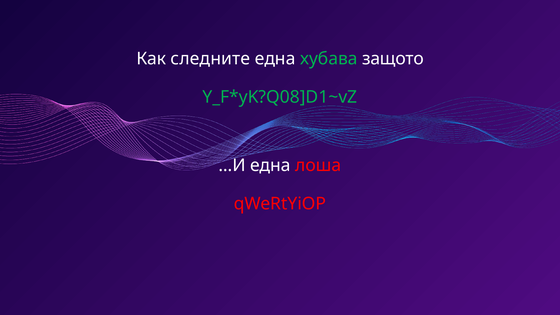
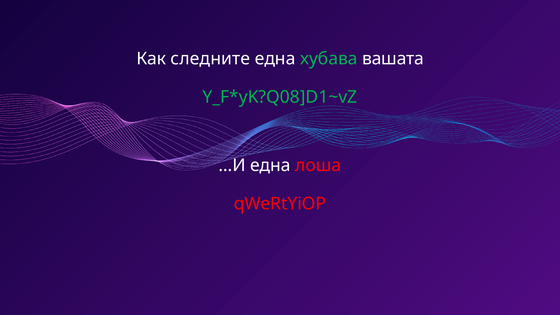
защото: защото -> вашата
